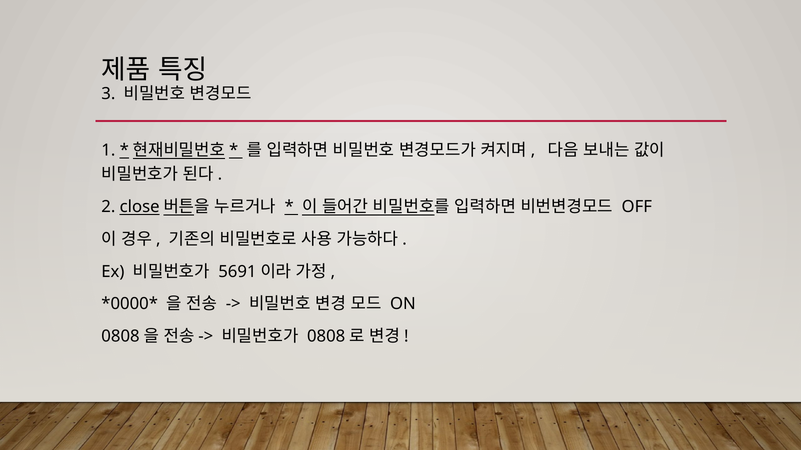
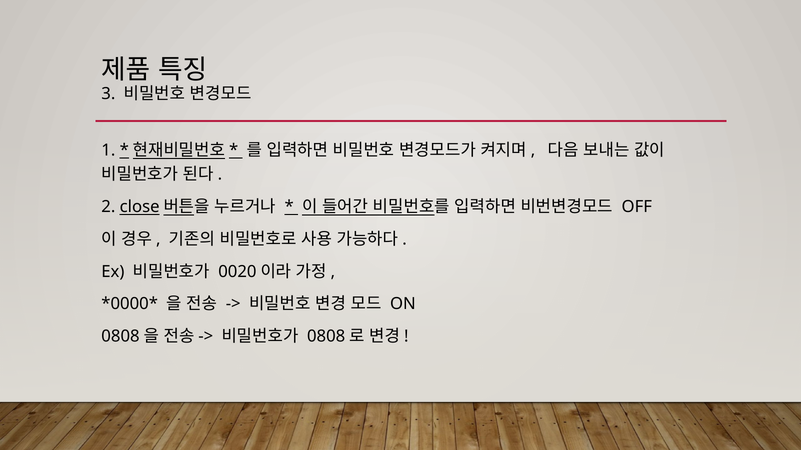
5691: 5691 -> 0020
